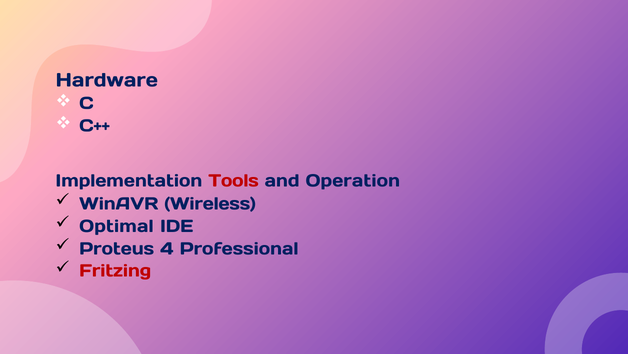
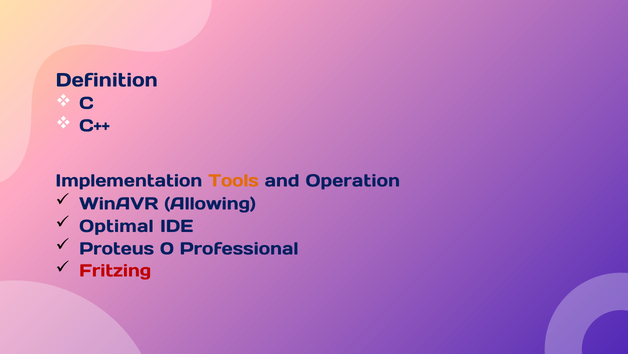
Hardware: Hardware -> Definition
Tools colour: red -> orange
Wireless: Wireless -> Allowing
4: 4 -> 0
